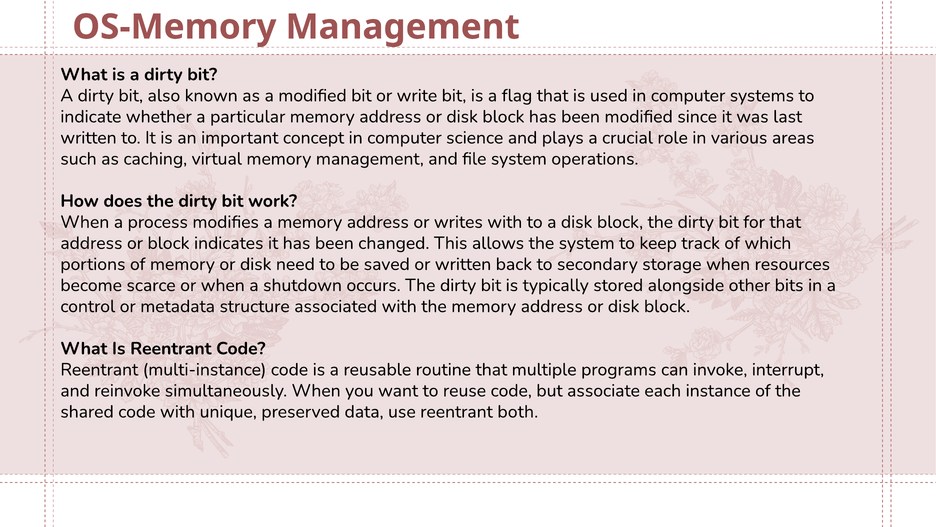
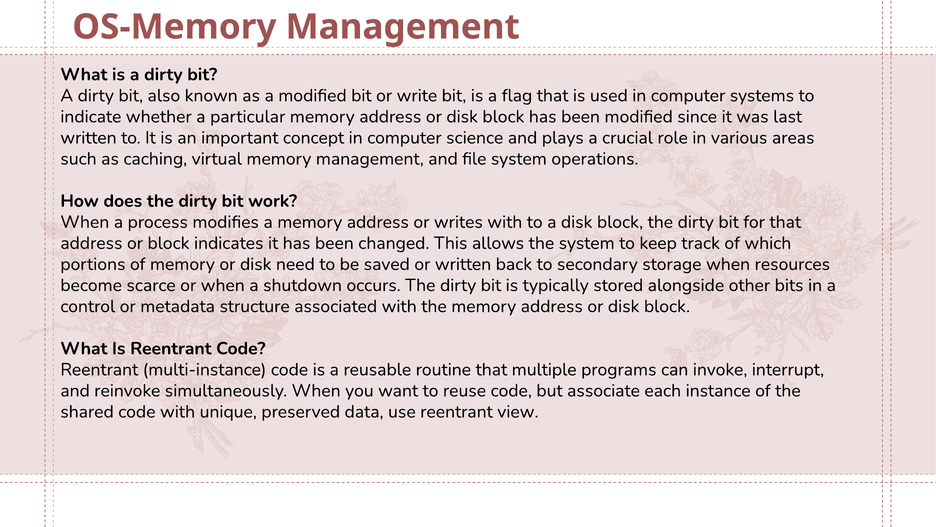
both: both -> view
